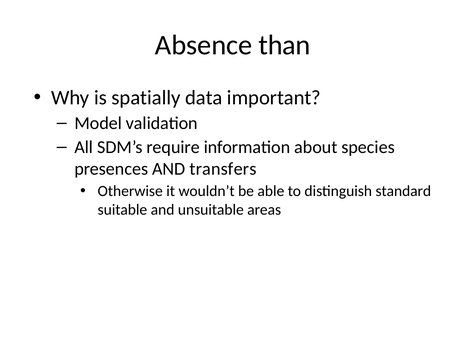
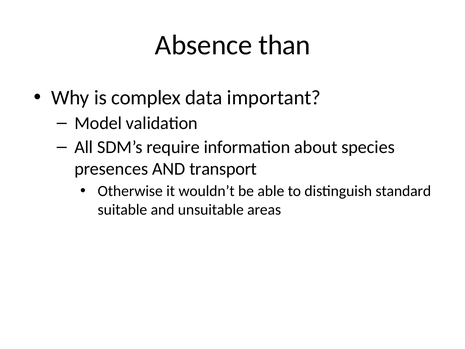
spatially: spatially -> complex
transfers: transfers -> transport
